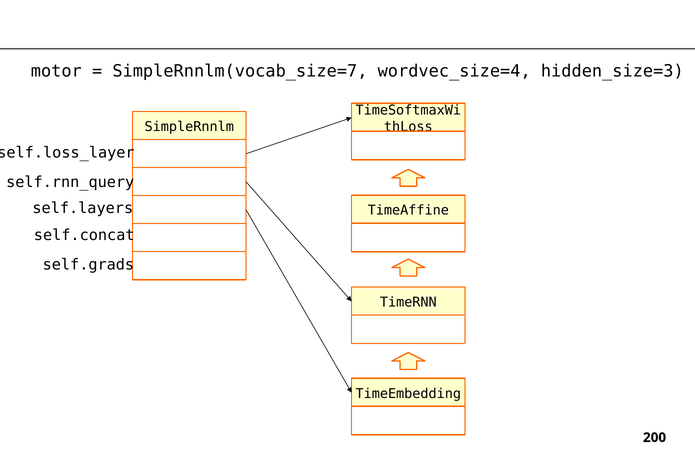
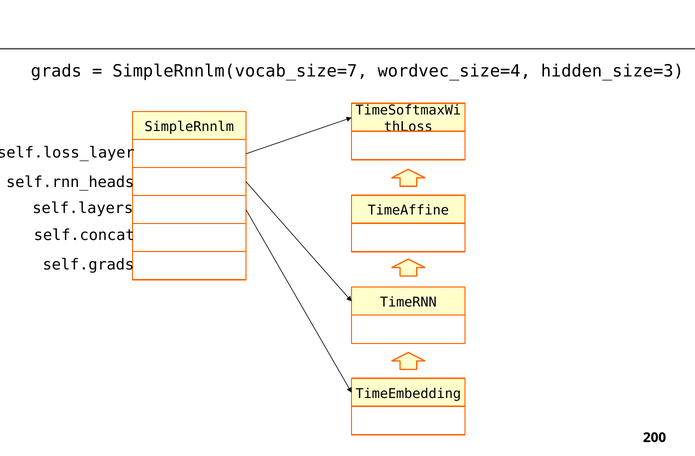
motor: motor -> grads
self.rnn_query: self.rnn_query -> self.rnn_heads
